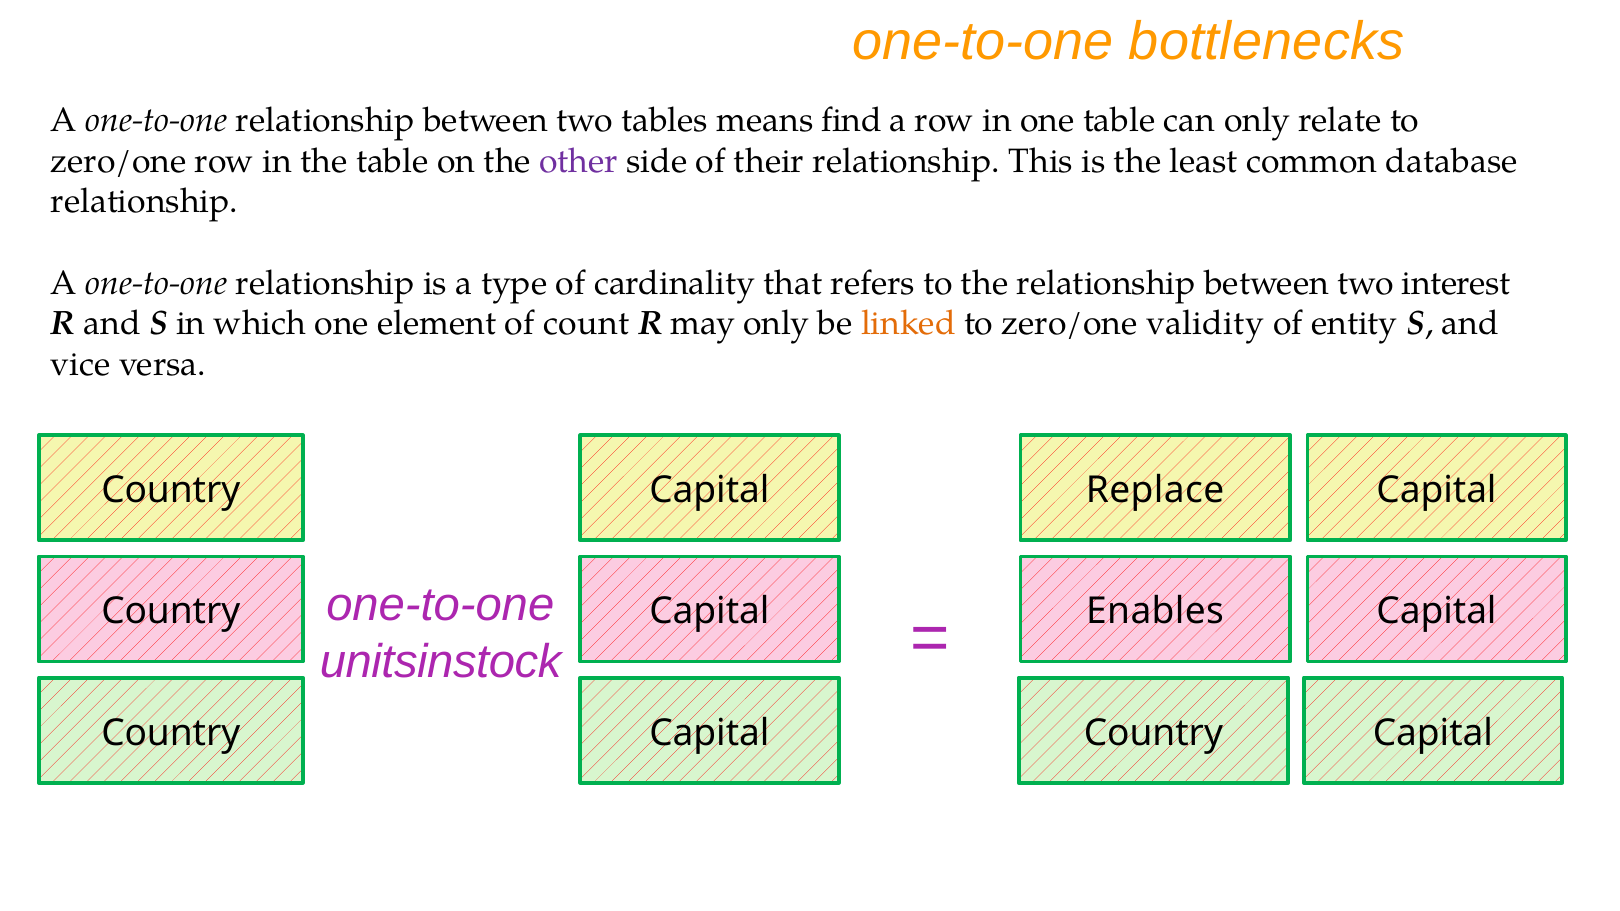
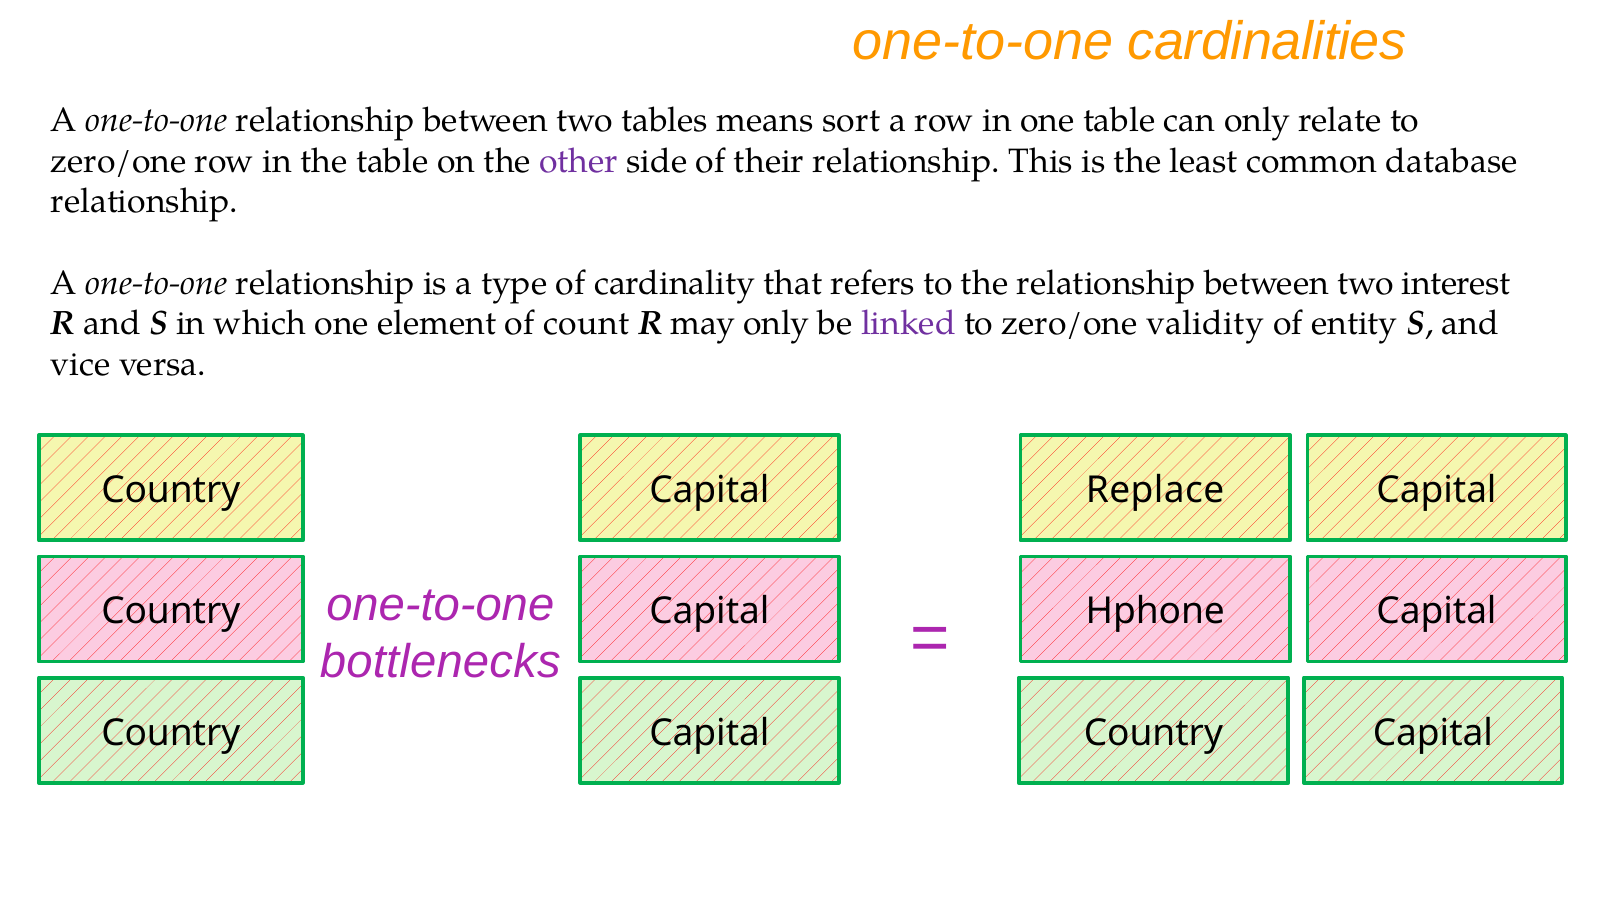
bottlenecks: bottlenecks -> cardinalities
find: find -> sort
linked colour: orange -> purple
Enables: Enables -> Hphone
unitsinstock: unitsinstock -> bottlenecks
